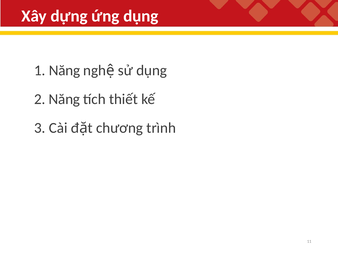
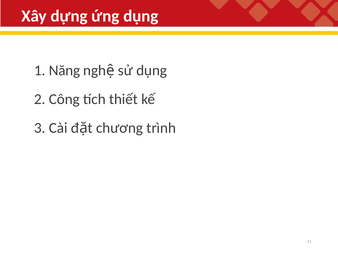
2 Năng: Năng -> Công
